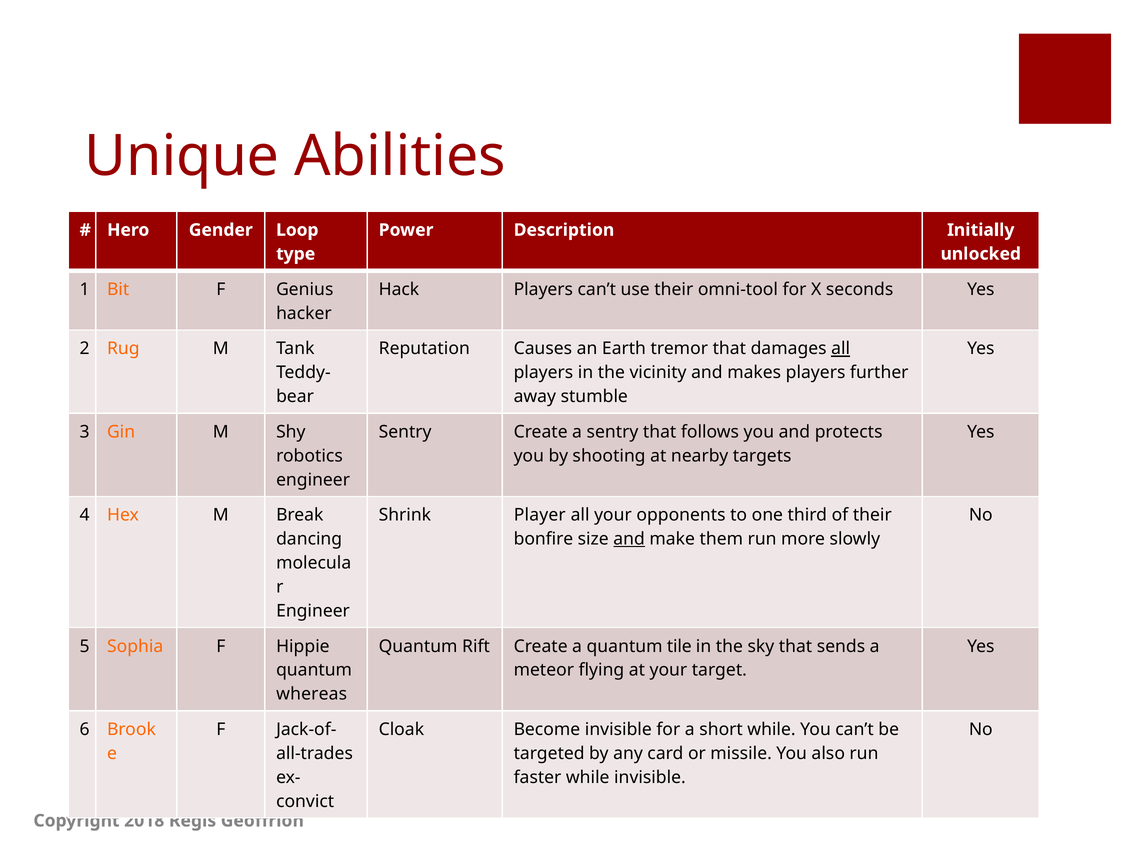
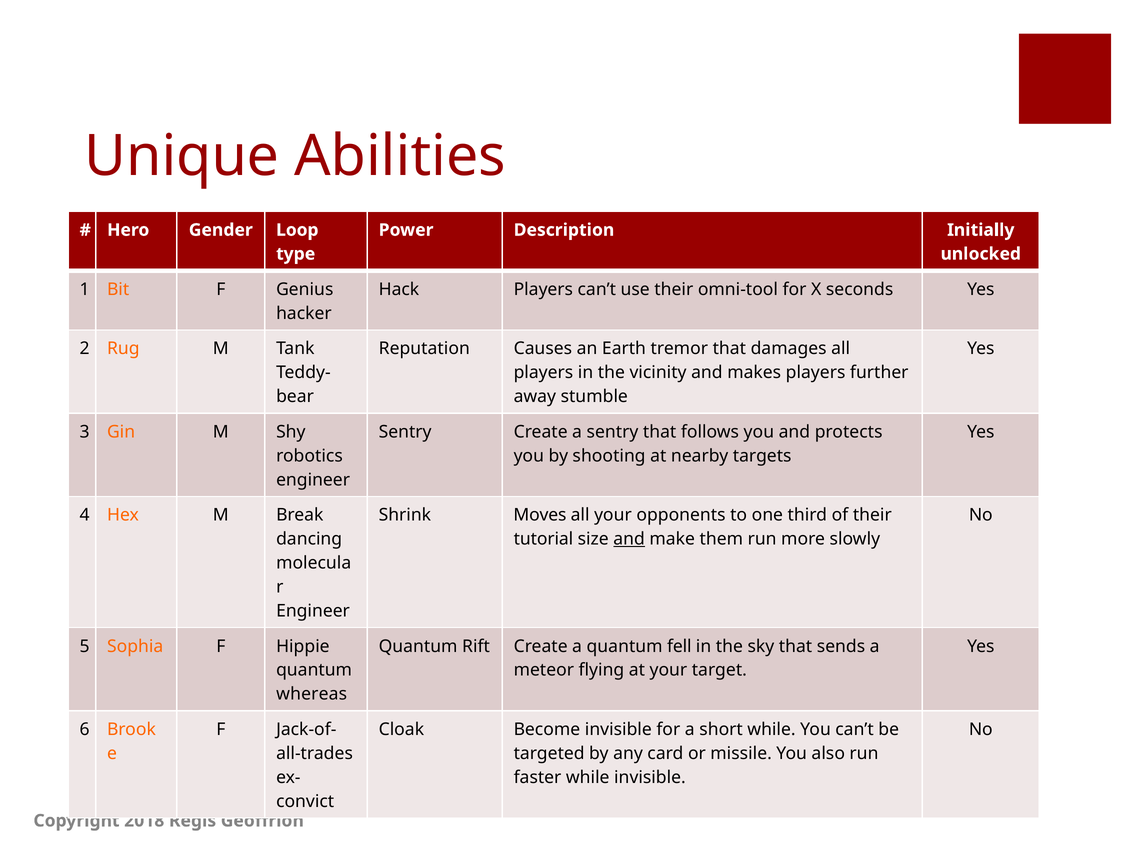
all at (841, 348) underline: present -> none
Player: Player -> Moves
bonfire: bonfire -> tutorial
tile: tile -> fell
